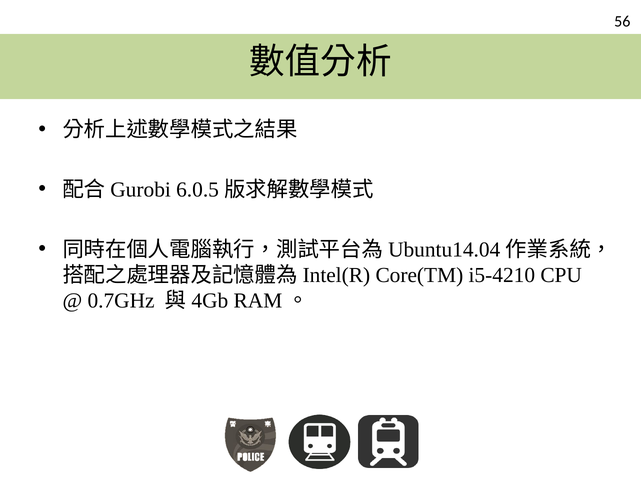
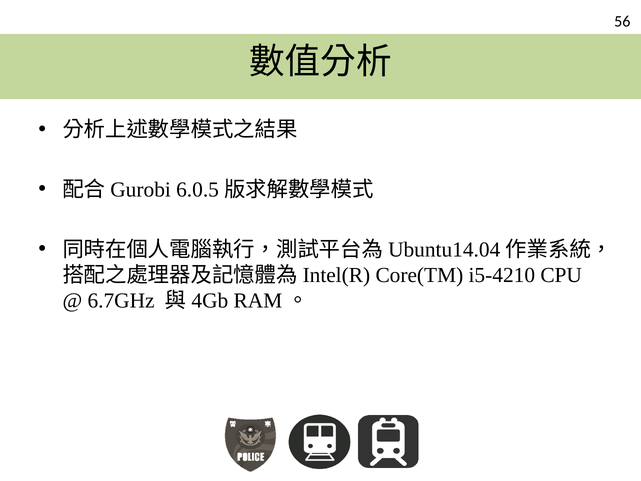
0.7GHz: 0.7GHz -> 6.7GHz
